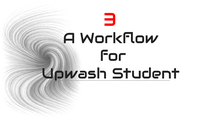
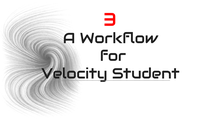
Upwash: Upwash -> Velocity
